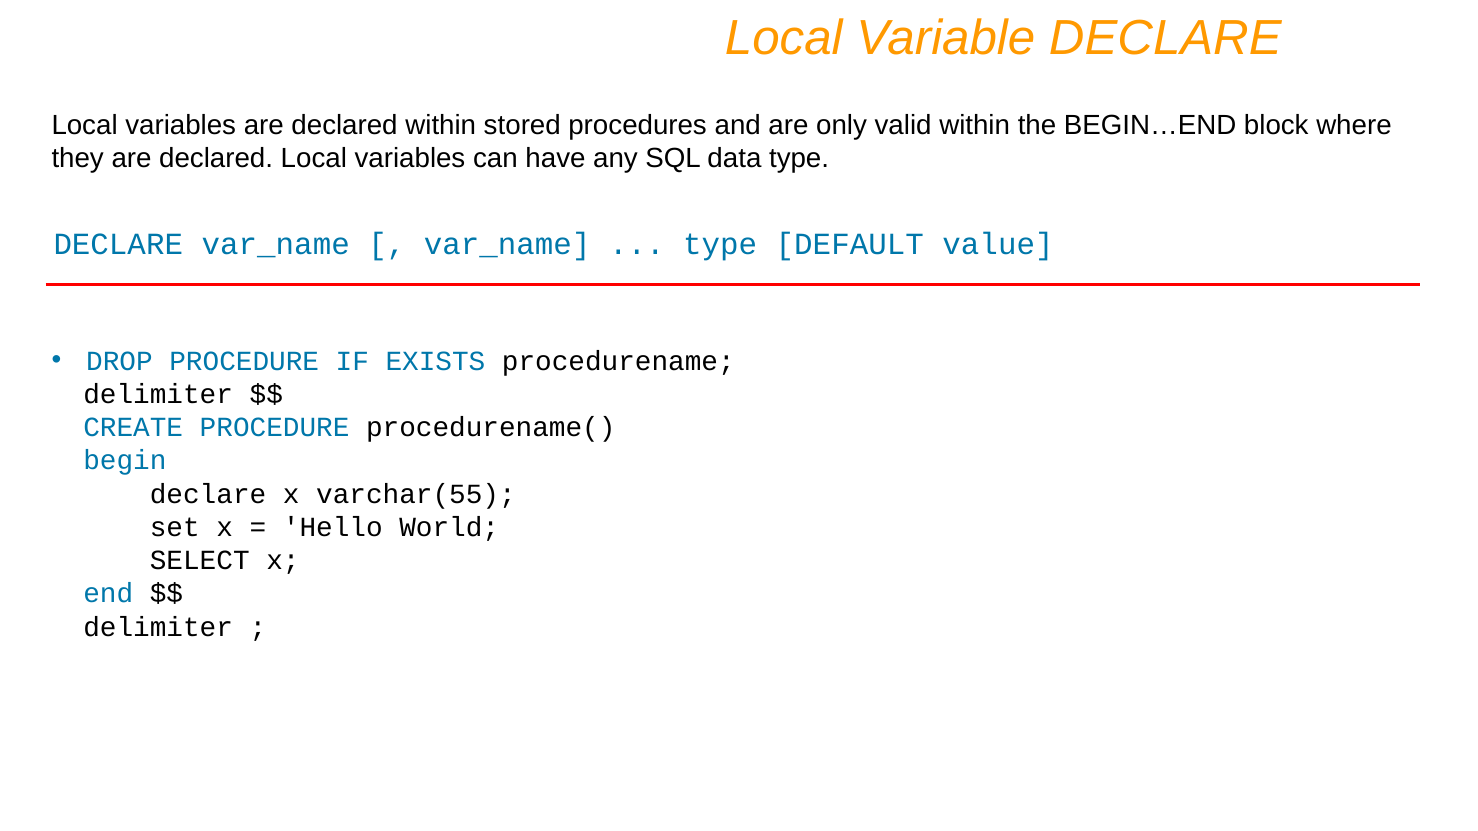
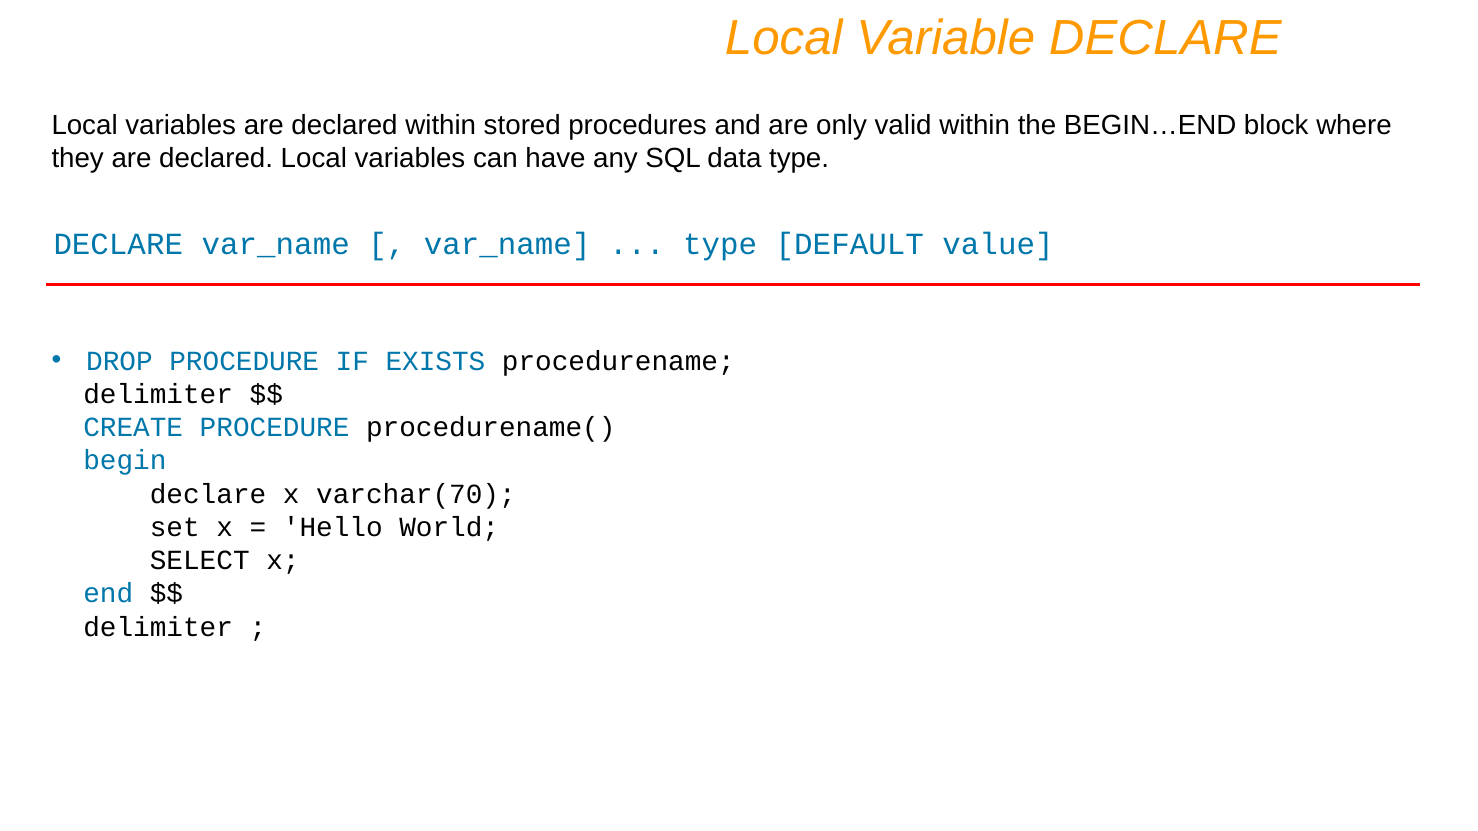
varchar(55: varchar(55 -> varchar(70
